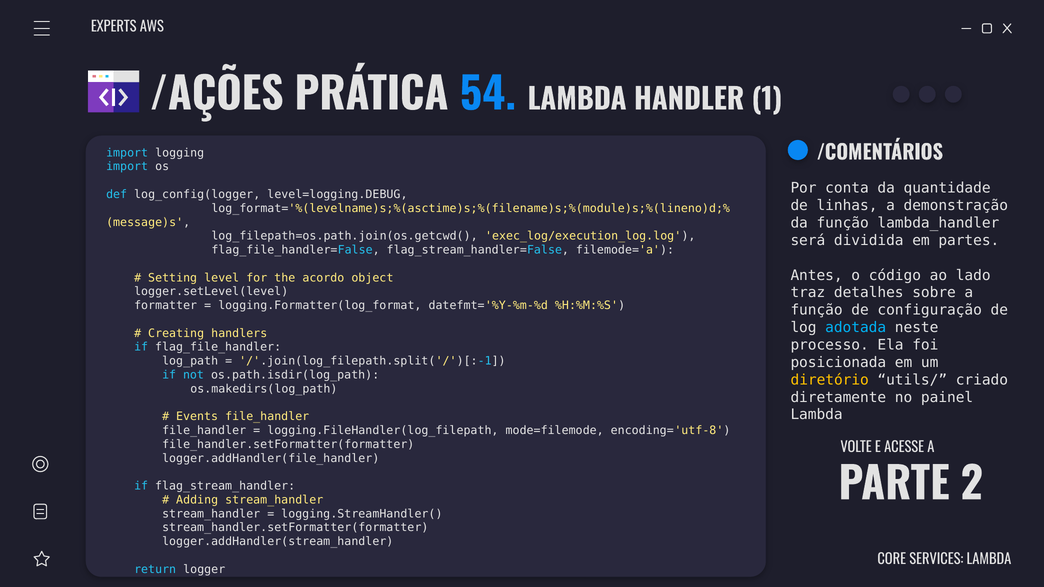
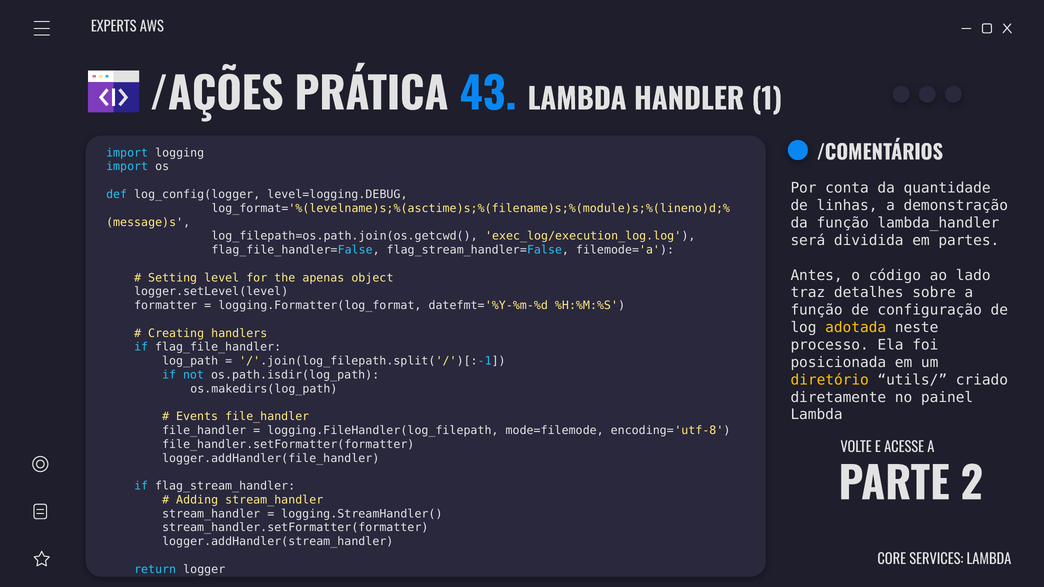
54: 54 -> 43
acordo: acordo -> apenas
adotada colour: light blue -> yellow
